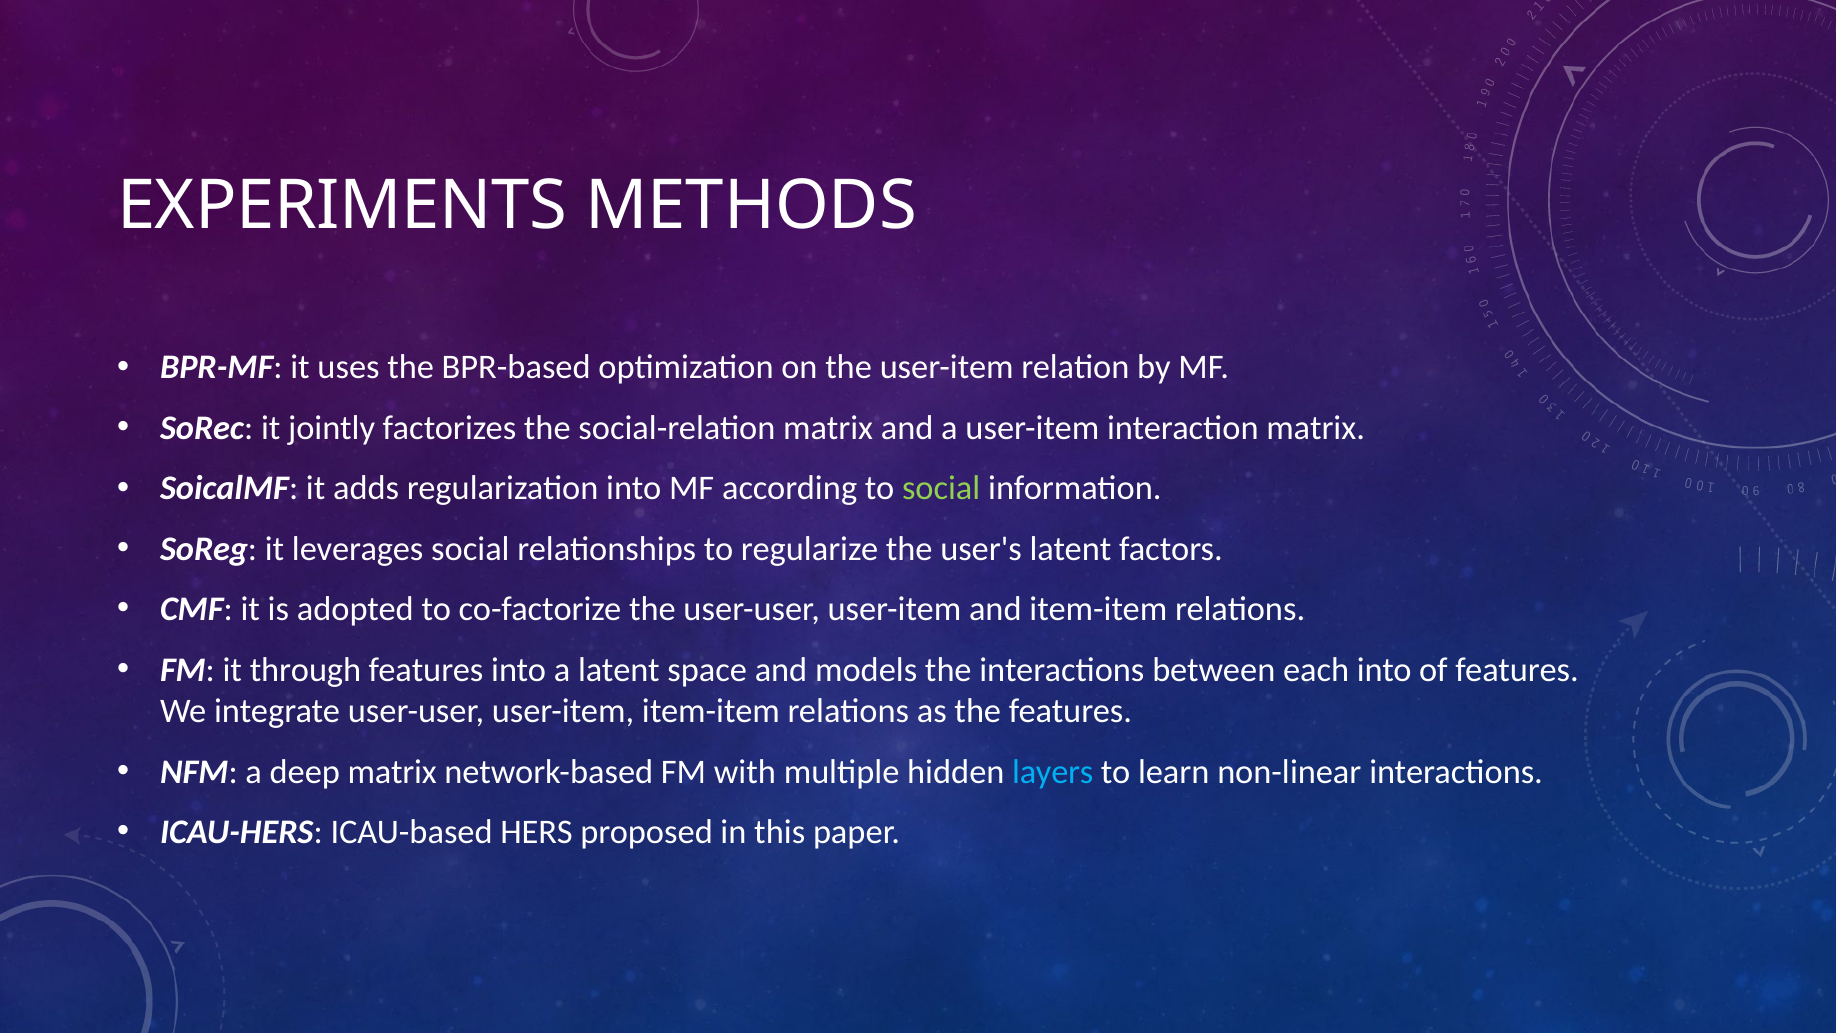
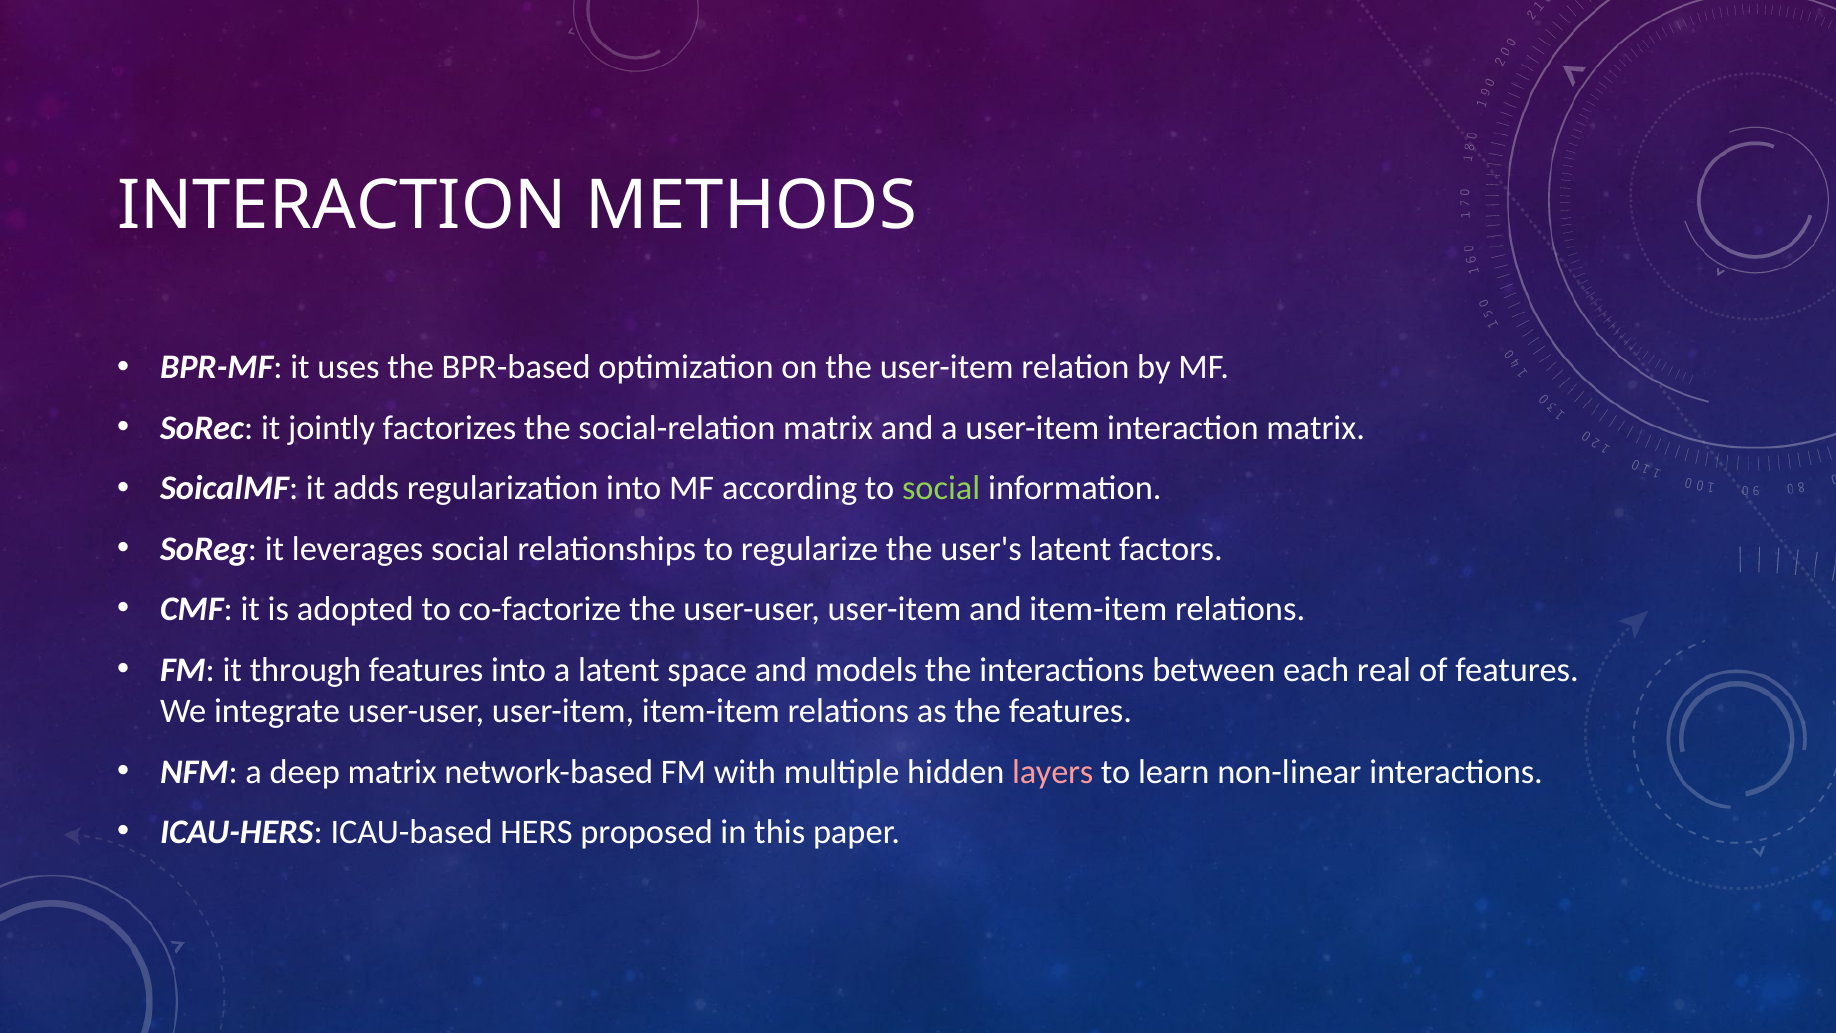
EXPERIMENTS at (342, 206): EXPERIMENTS -> INTERACTION
each into: into -> real
layers colour: light blue -> pink
